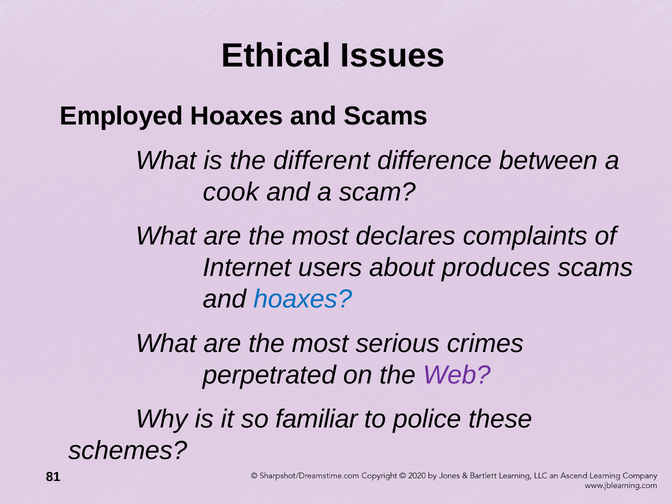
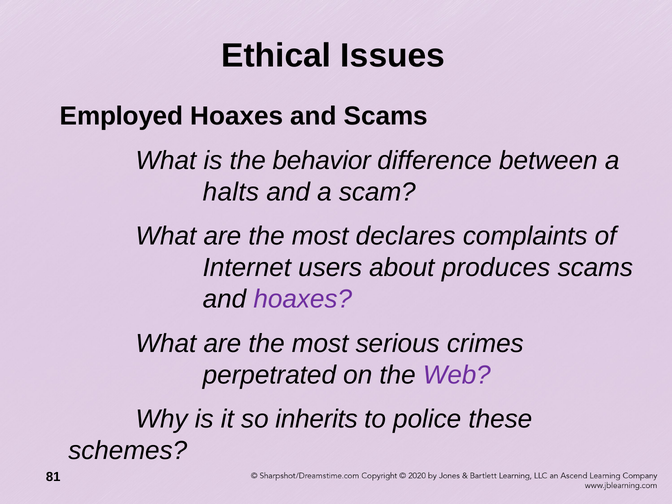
different: different -> behavior
cook: cook -> halts
hoaxes at (303, 299) colour: blue -> purple
familiar: familiar -> inherits
